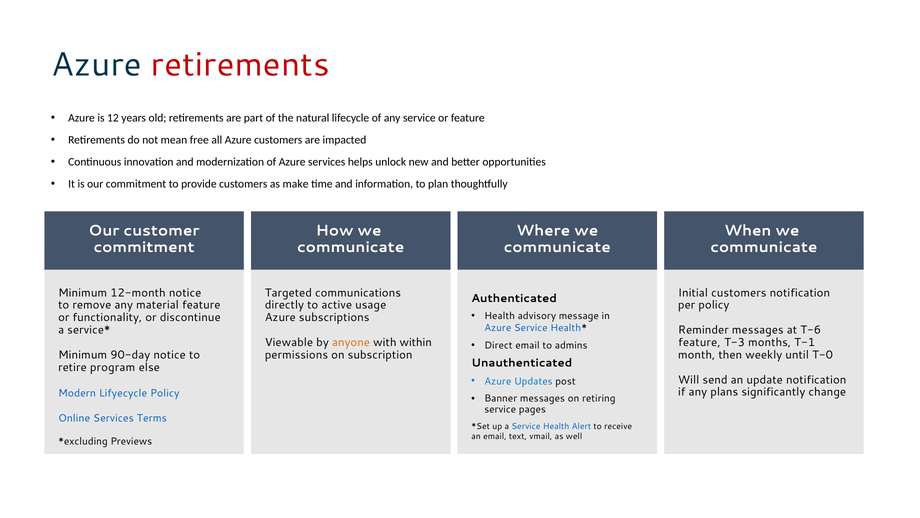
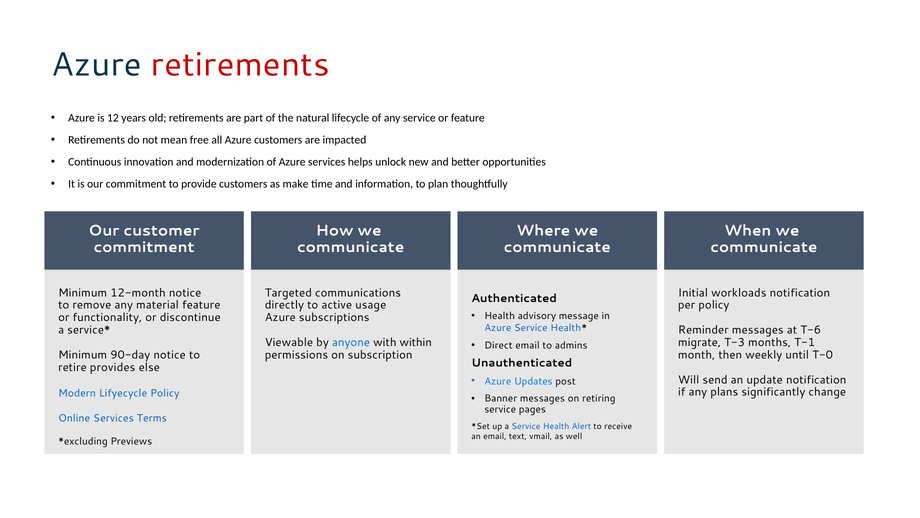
Initial customers: customers -> workloads
anyone colour: orange -> blue
feature at (699, 342): feature -> migrate
program: program -> provides
